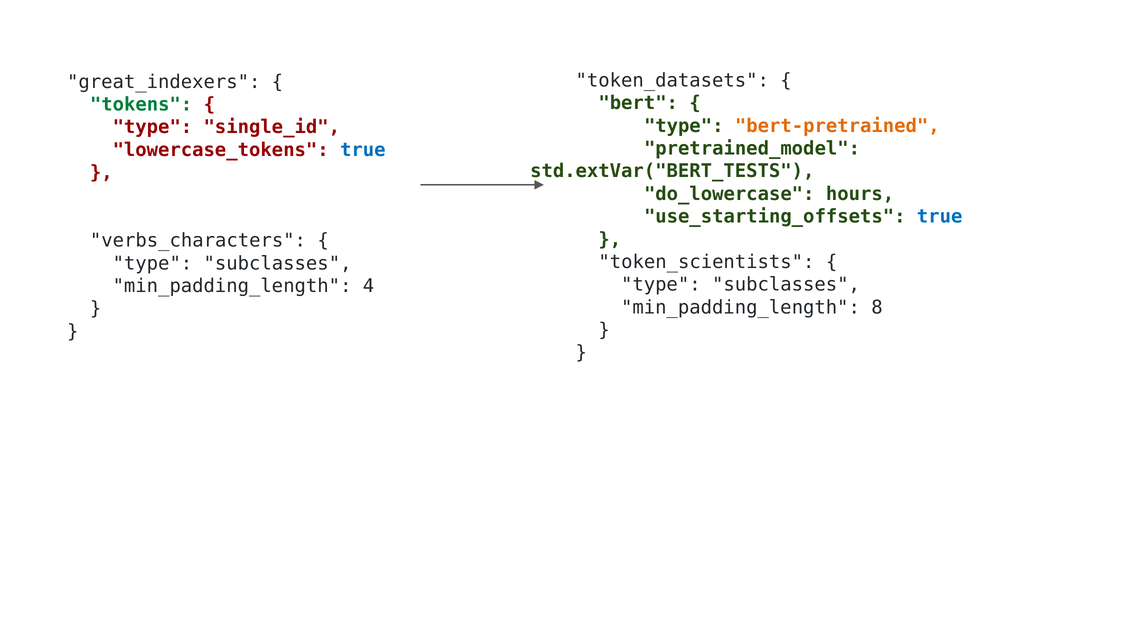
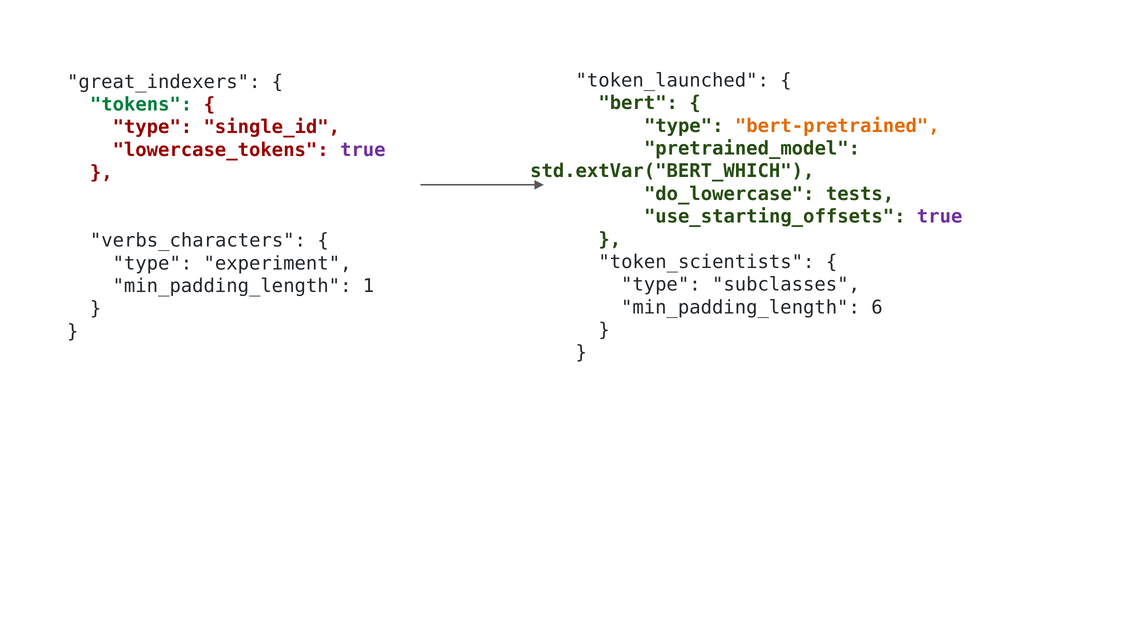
token_datasets: token_datasets -> token_launched
true at (363, 150) colour: blue -> purple
std.extVar("BERT_TESTS: std.extVar("BERT_TESTS -> std.extVar("BERT_WHICH
hours: hours -> tests
true at (940, 217) colour: blue -> purple
subclasses at (278, 264): subclasses -> experiment
4: 4 -> 1
8: 8 -> 6
